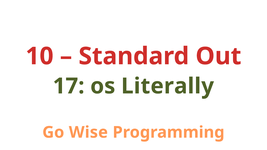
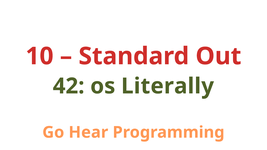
17: 17 -> 42
Wise: Wise -> Hear
